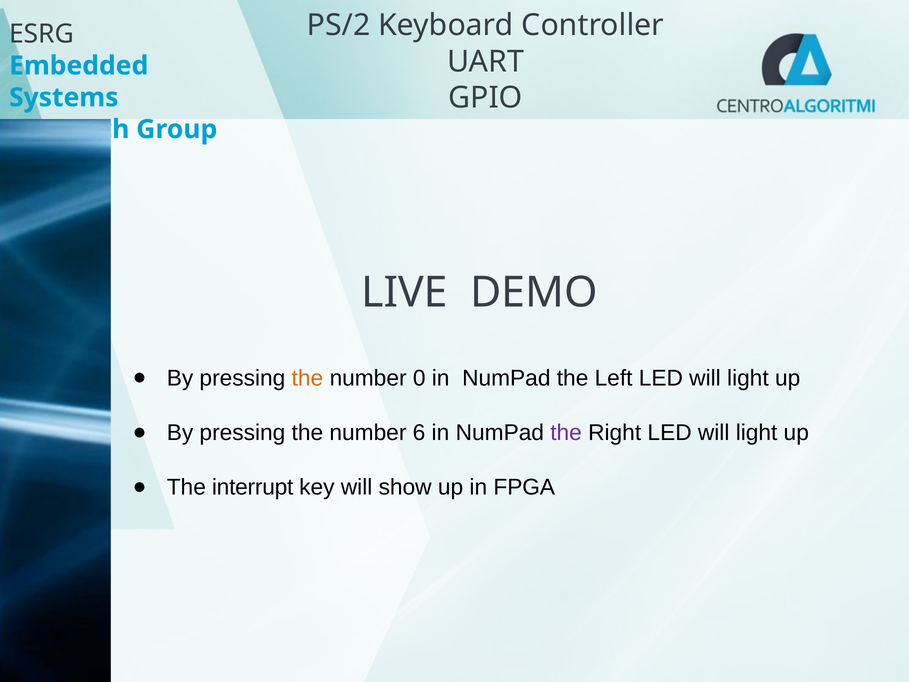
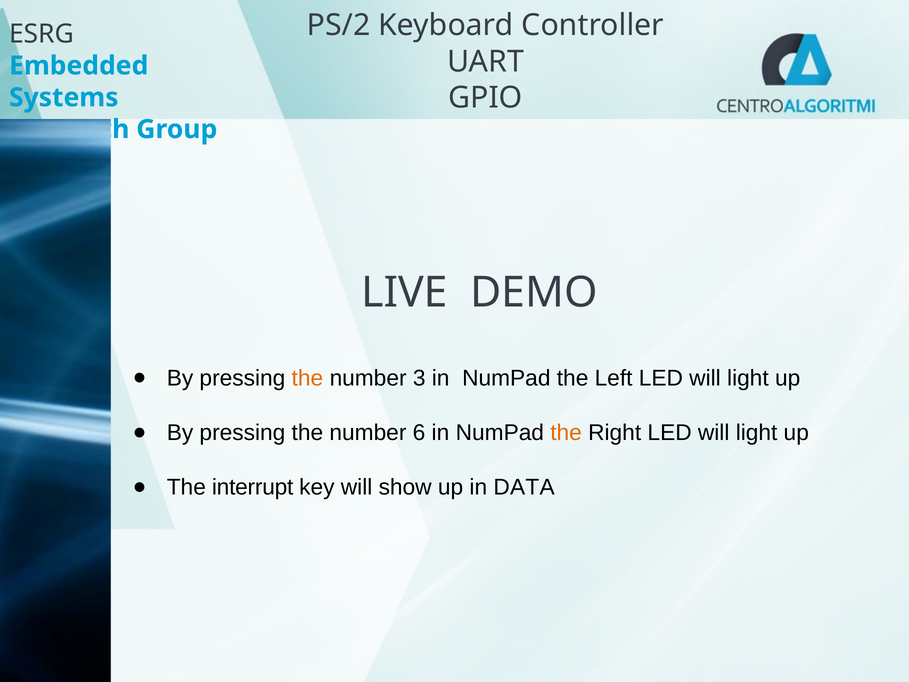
0: 0 -> 3
the at (566, 433) colour: purple -> orange
FPGA: FPGA -> DATA
